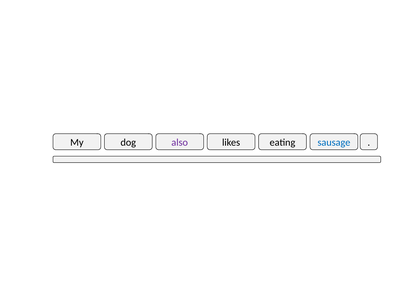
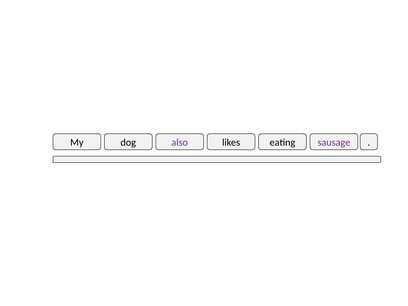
sausage colour: blue -> purple
